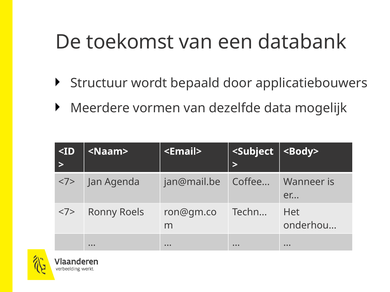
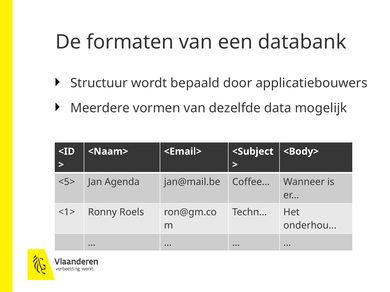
toekomst: toekomst -> formaten
<7> at (67, 182): <7> -> <5>
<7> at (67, 213): <7> -> <1>
